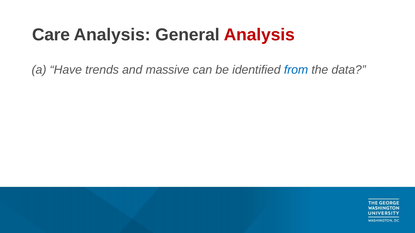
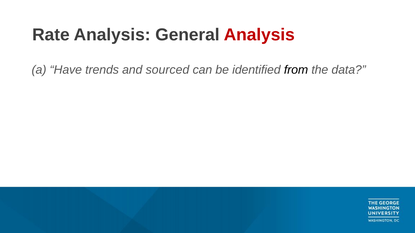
Care: Care -> Rate
massive: massive -> sourced
from colour: blue -> black
